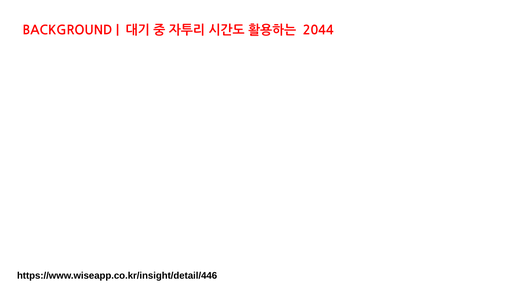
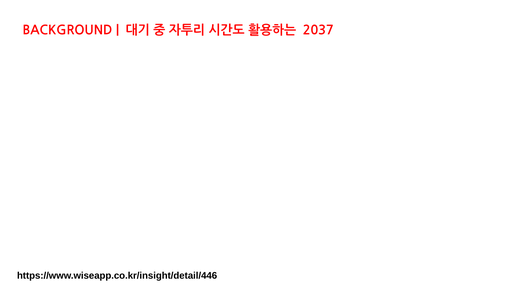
2044: 2044 -> 2037
